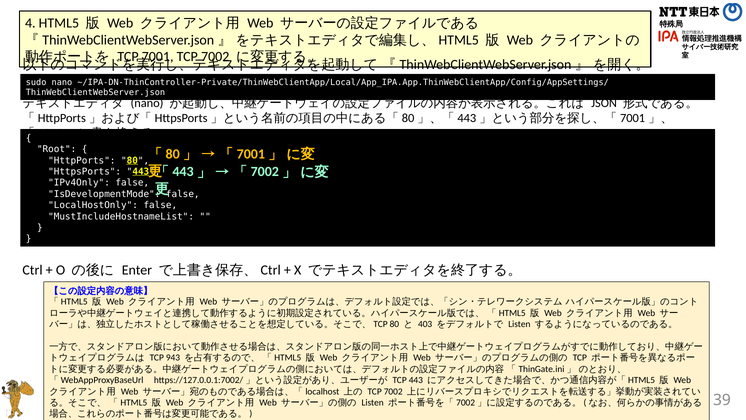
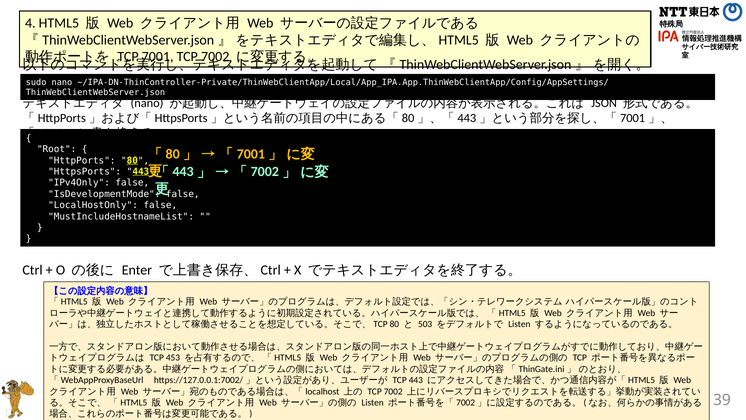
403: 403 -> 503
943: 943 -> 453
